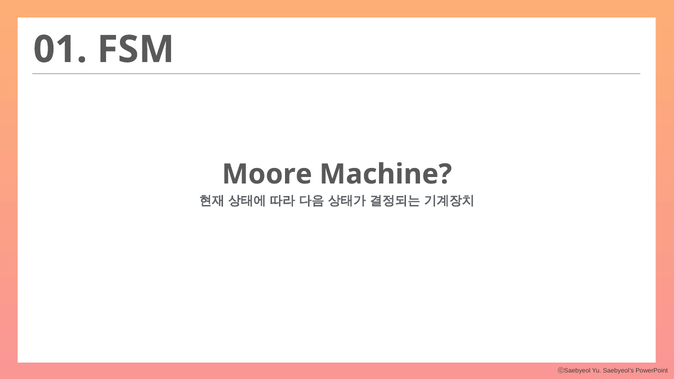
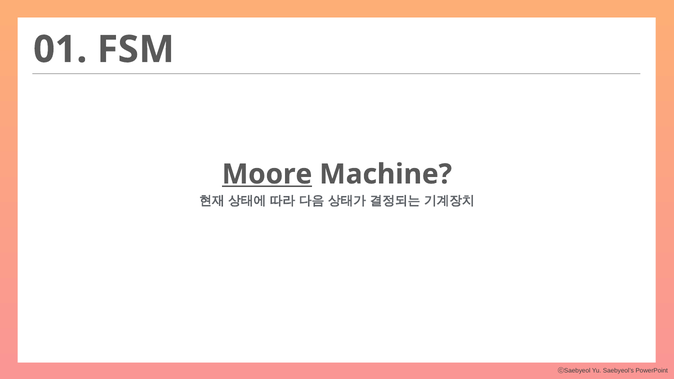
Moore underline: none -> present
